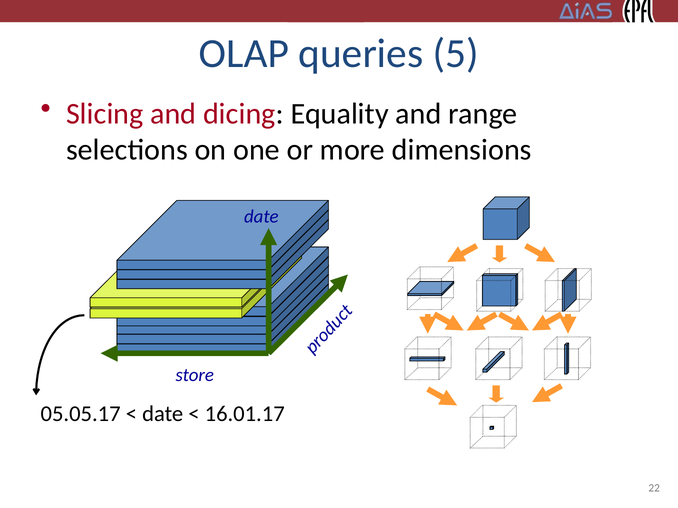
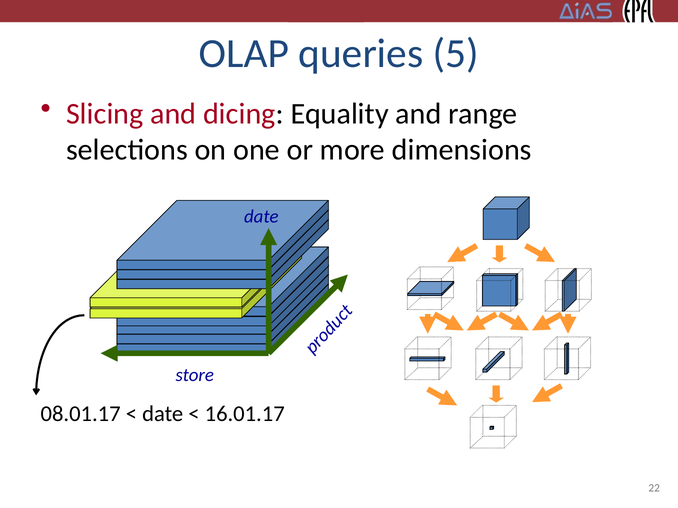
05.05.17: 05.05.17 -> 08.01.17
